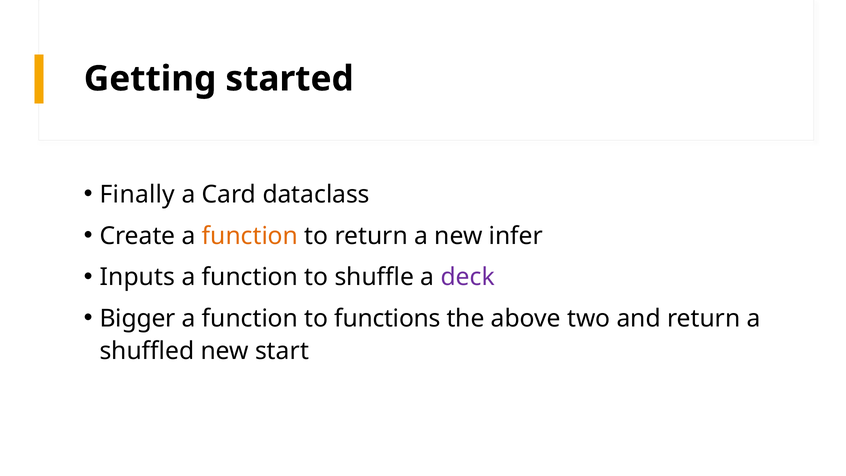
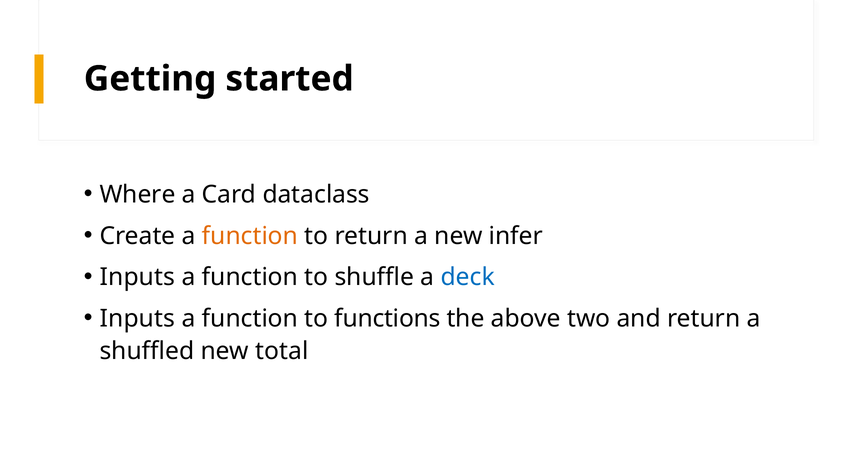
Finally: Finally -> Where
deck colour: purple -> blue
Bigger at (138, 318): Bigger -> Inputs
start: start -> total
